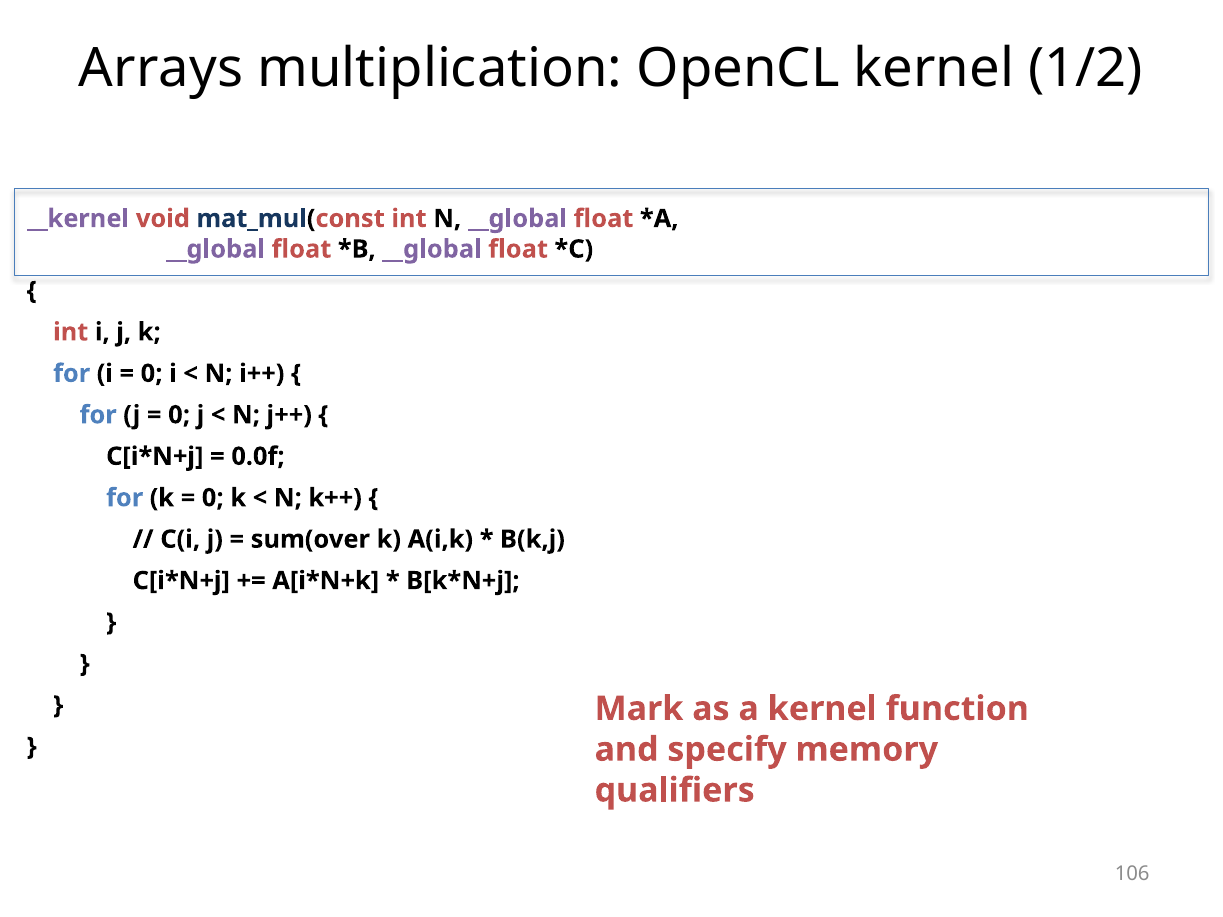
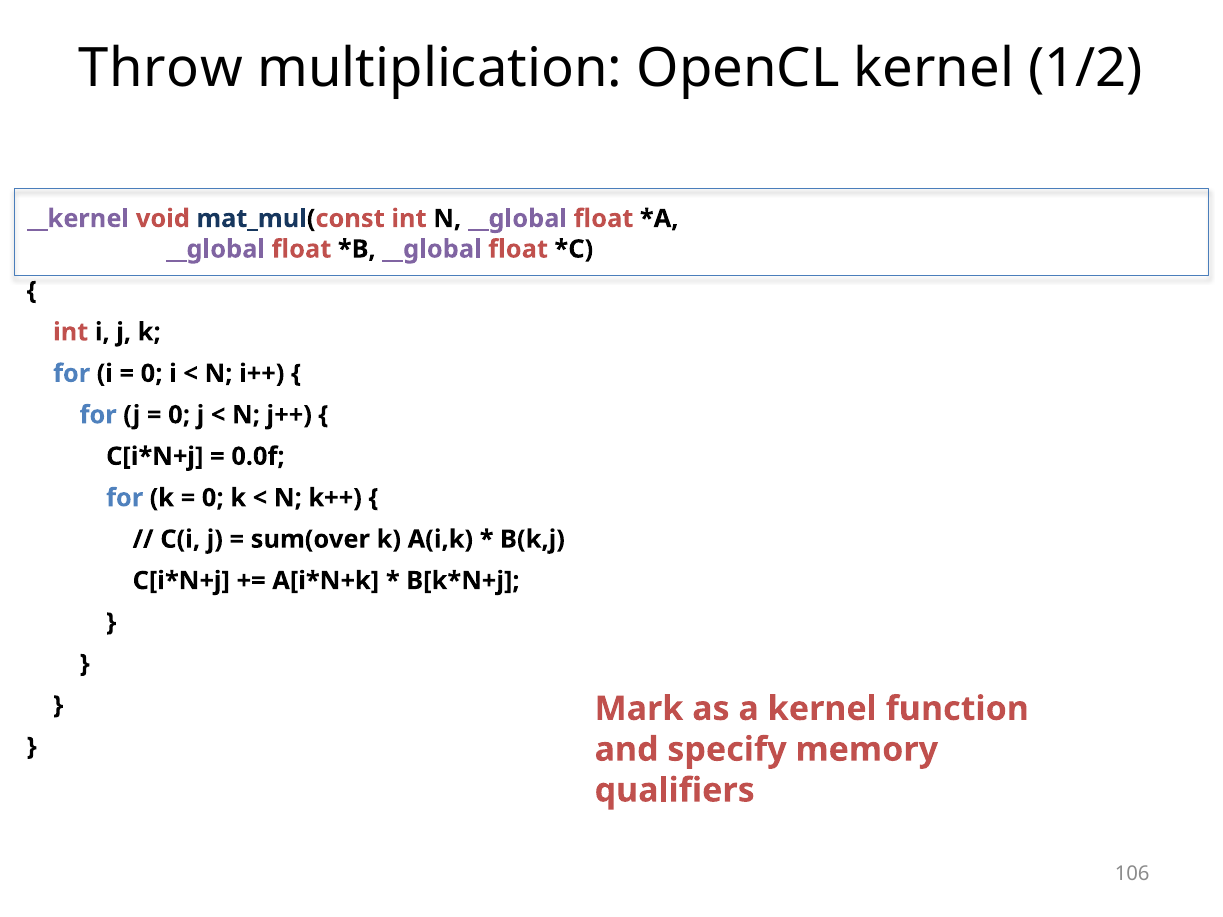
Arrays: Arrays -> Throw
